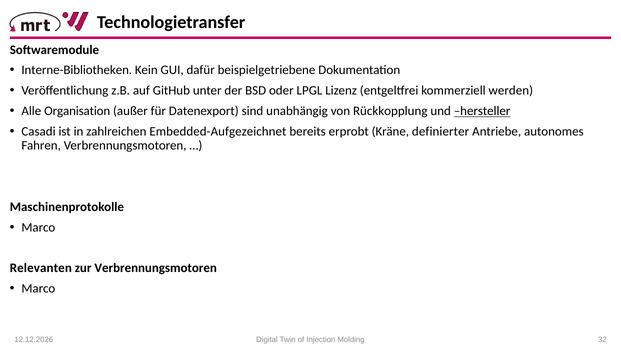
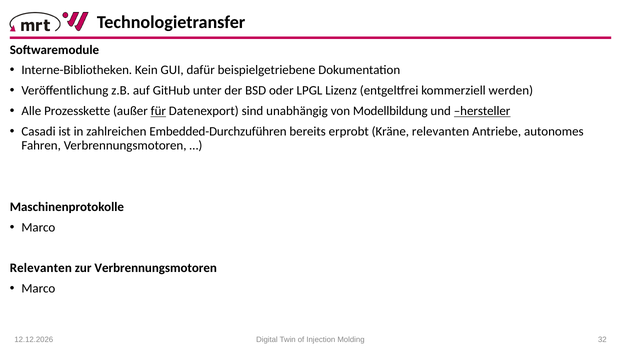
Organisation: Organisation -> Prozesskette
für underline: none -> present
Rückkopplung: Rückkopplung -> Modellbildung
Embedded-Aufgezeichnet: Embedded-Aufgezeichnet -> Embedded-Durchzuführen
Kräne definierter: definierter -> relevanten
